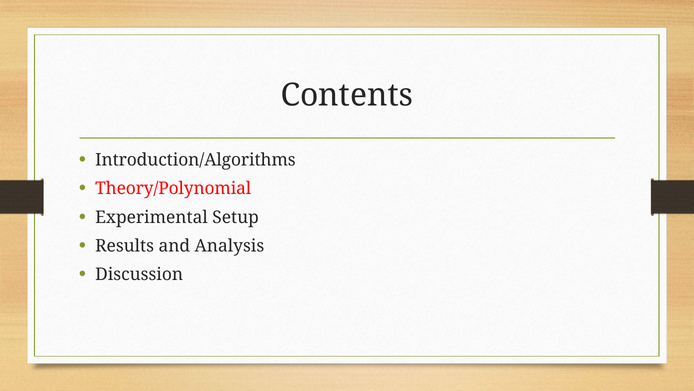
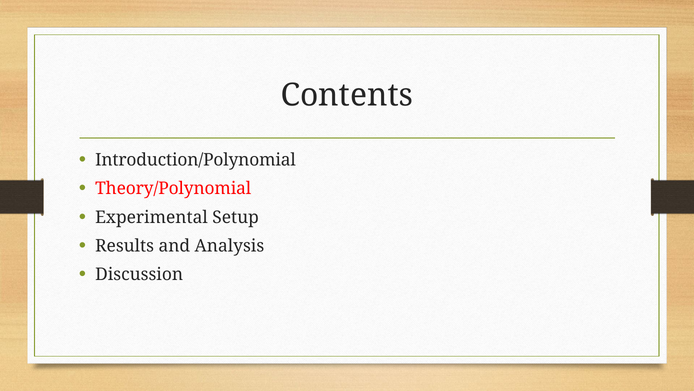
Introduction/Algorithms: Introduction/Algorithms -> Introduction/Polynomial
